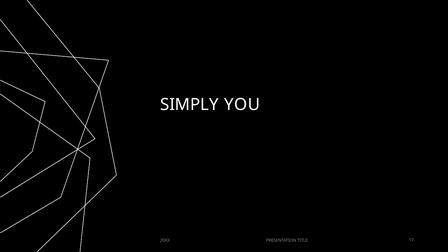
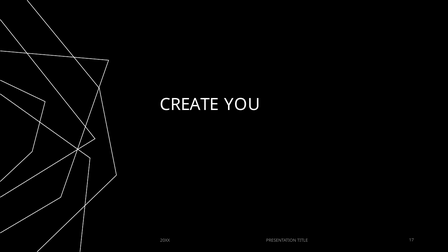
SIMPLY: SIMPLY -> CREATE
